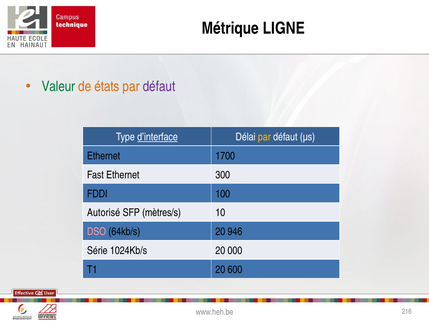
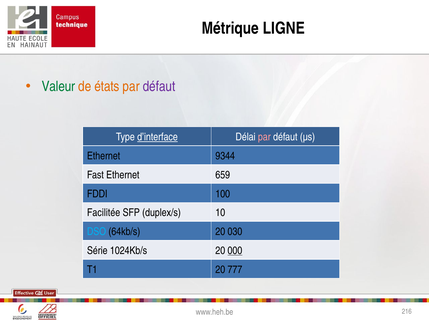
par at (264, 137) colour: yellow -> pink
1700: 1700 -> 9344
300: 300 -> 659
Autorisé: Autorisé -> Facilitée
mètres/s: mètres/s -> duplex/s
DSO colour: pink -> light blue
946: 946 -> 030
000 underline: none -> present
600: 600 -> 777
